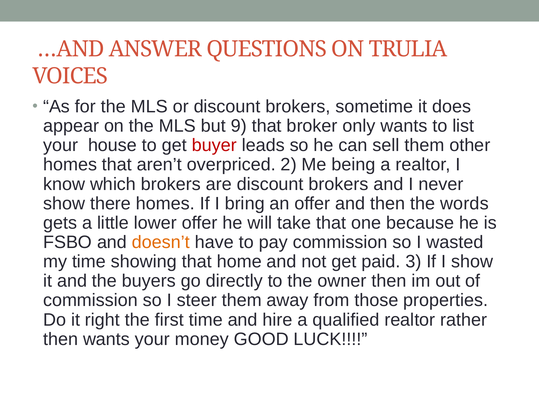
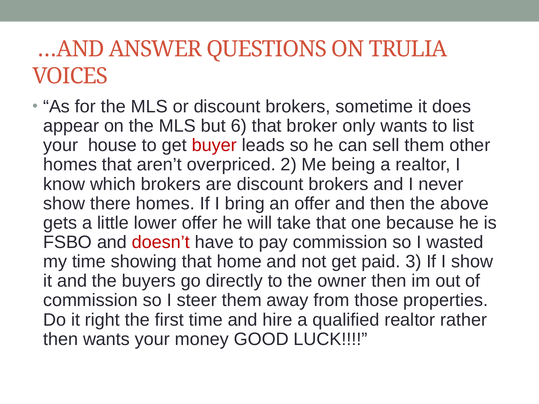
9: 9 -> 6
words: words -> above
doesn’t colour: orange -> red
